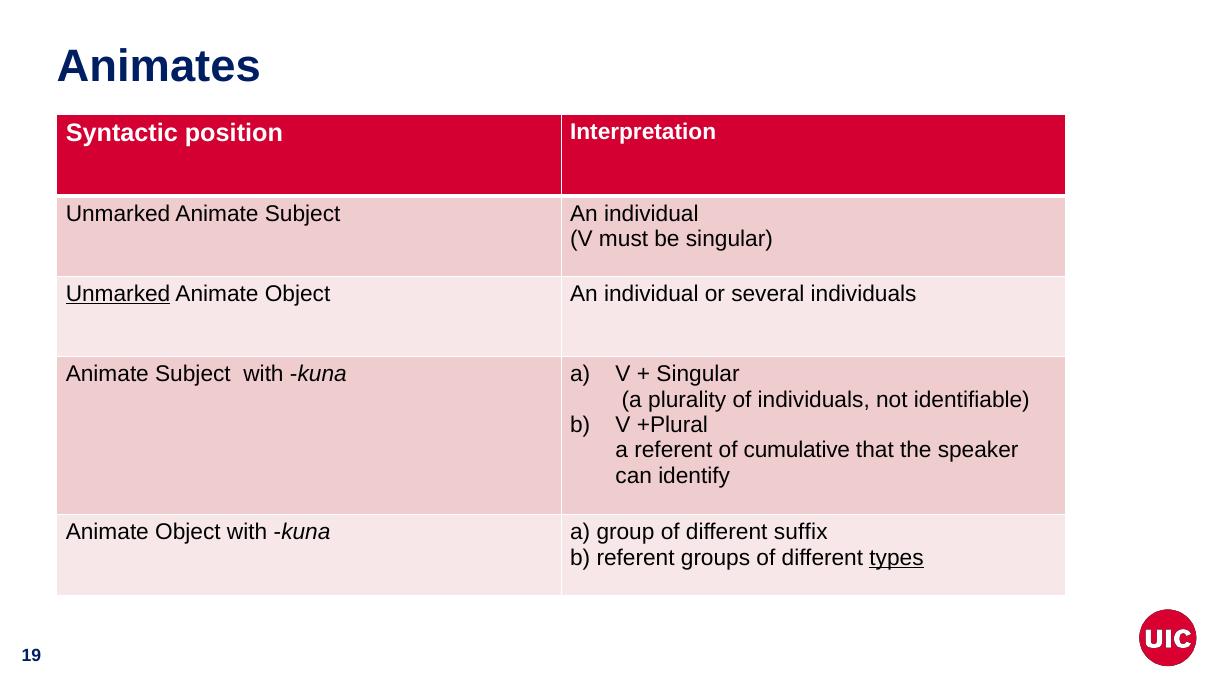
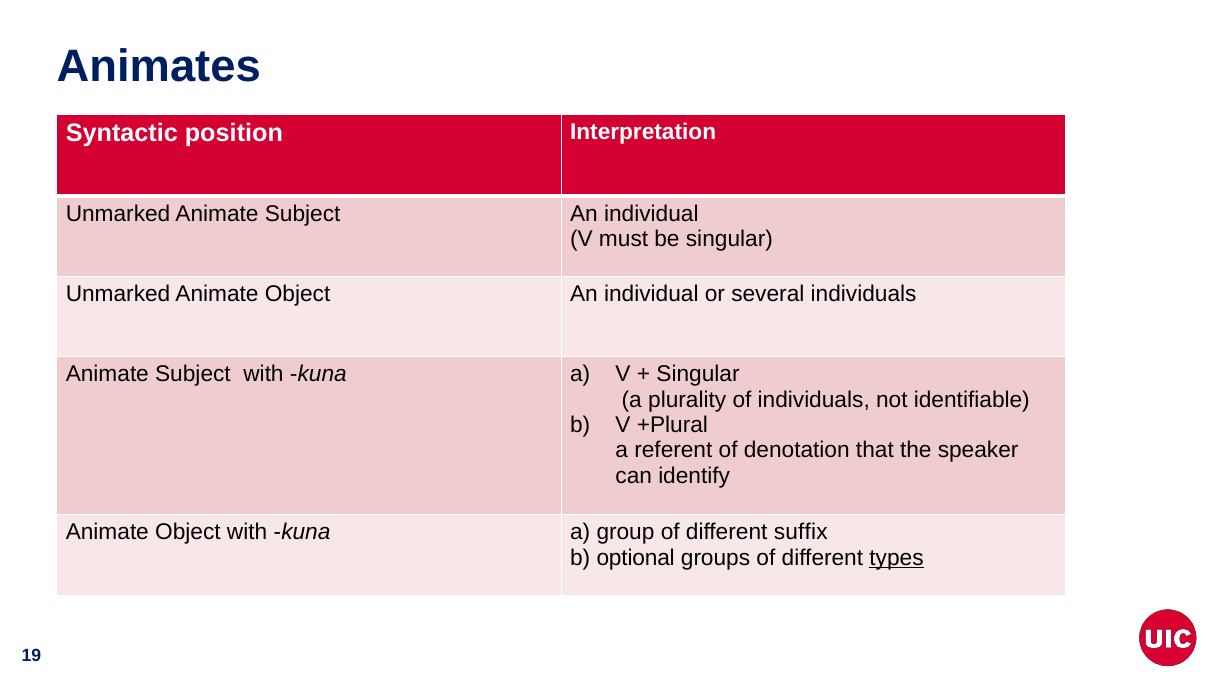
Unmarked at (118, 294) underline: present -> none
cumulative: cumulative -> denotation
b referent: referent -> optional
